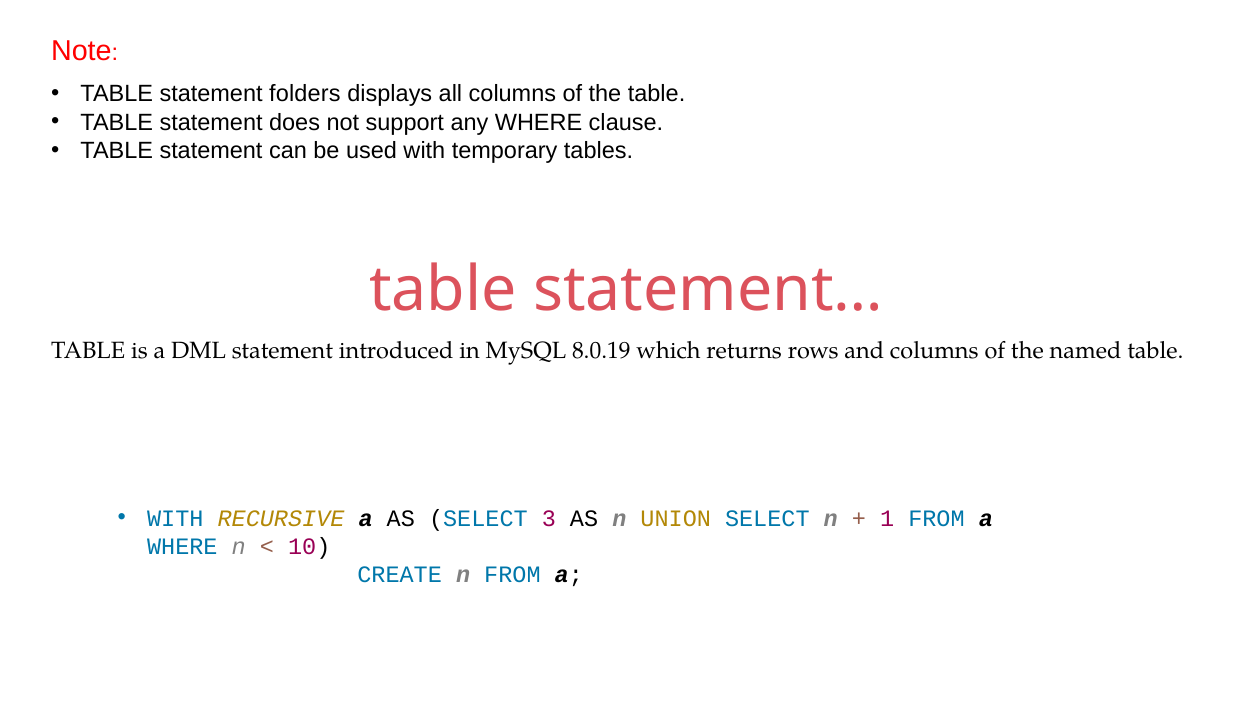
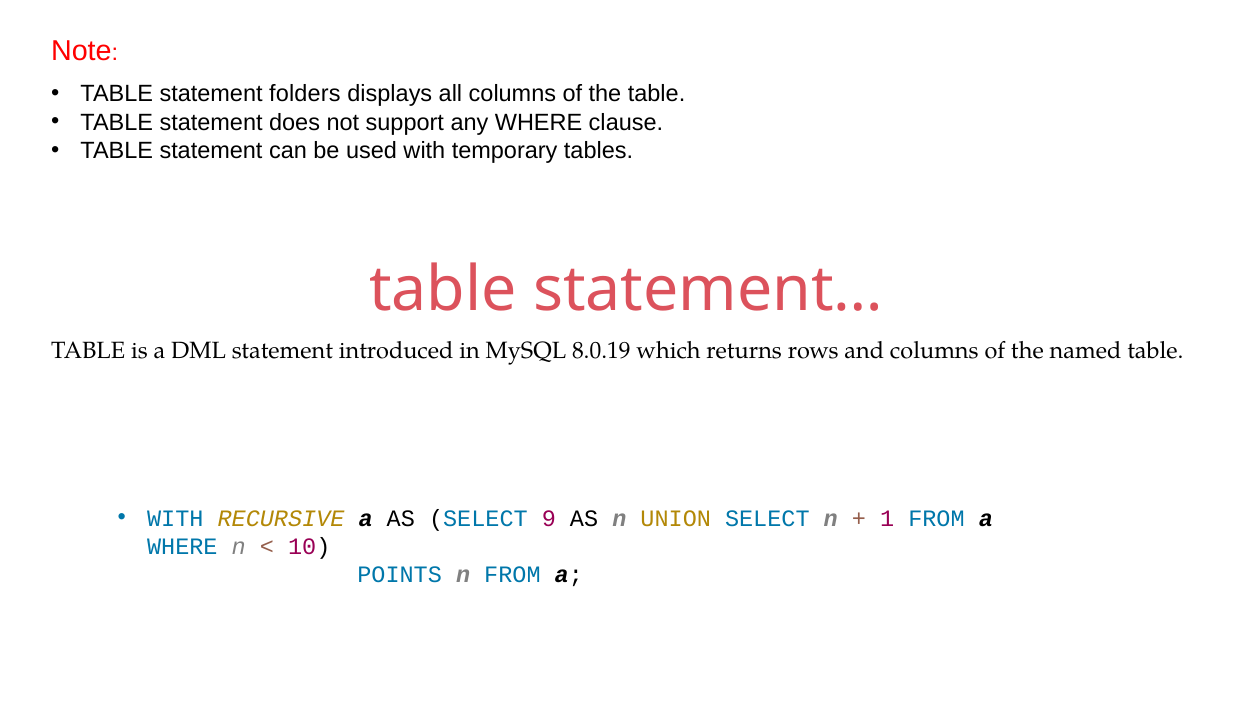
3: 3 -> 9
CREATE: CREATE -> POINTS
